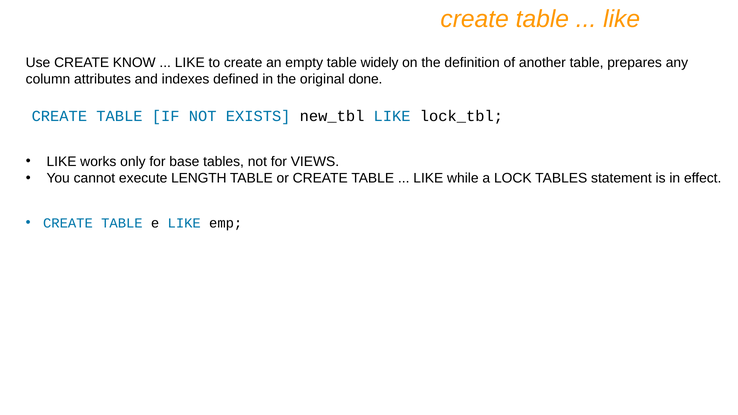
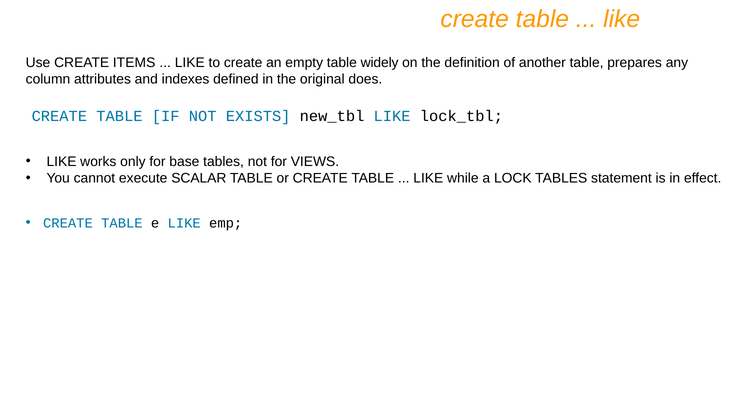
KNOW: KNOW -> ITEMS
done: done -> does
LENGTH: LENGTH -> SCALAR
